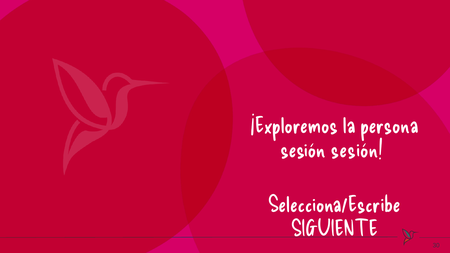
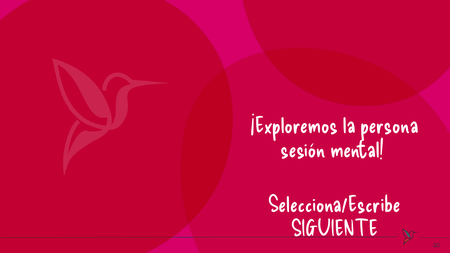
sesión sesión: sesión -> mental
